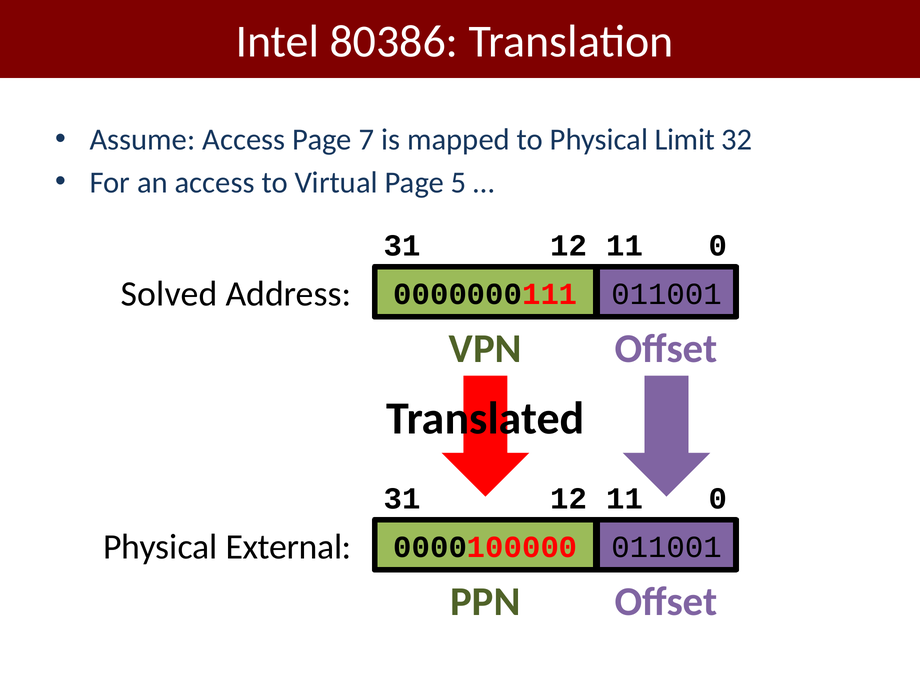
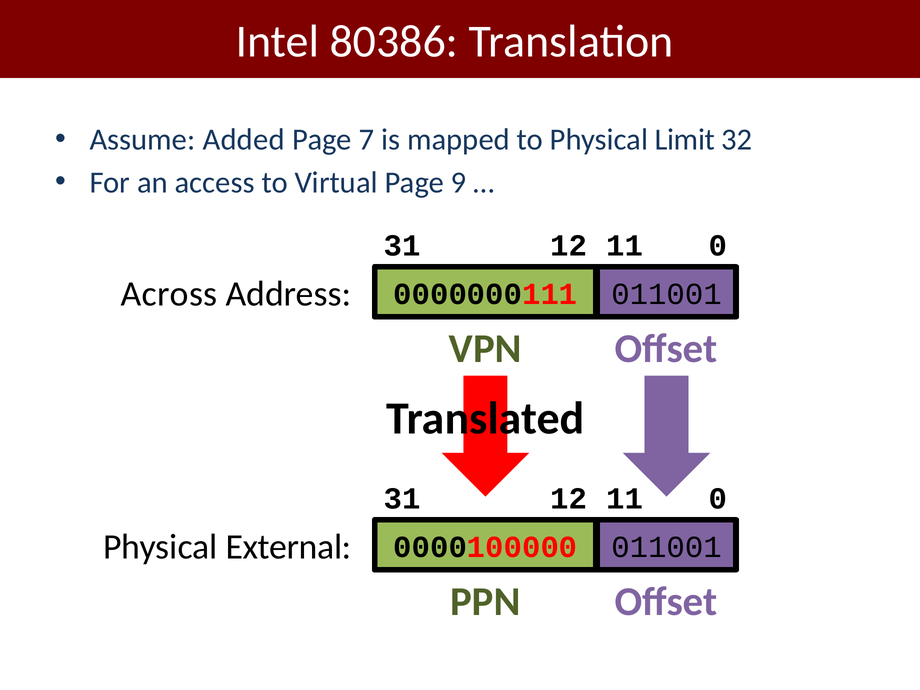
Assume Access: Access -> Added
5: 5 -> 9
Solved: Solved -> Across
